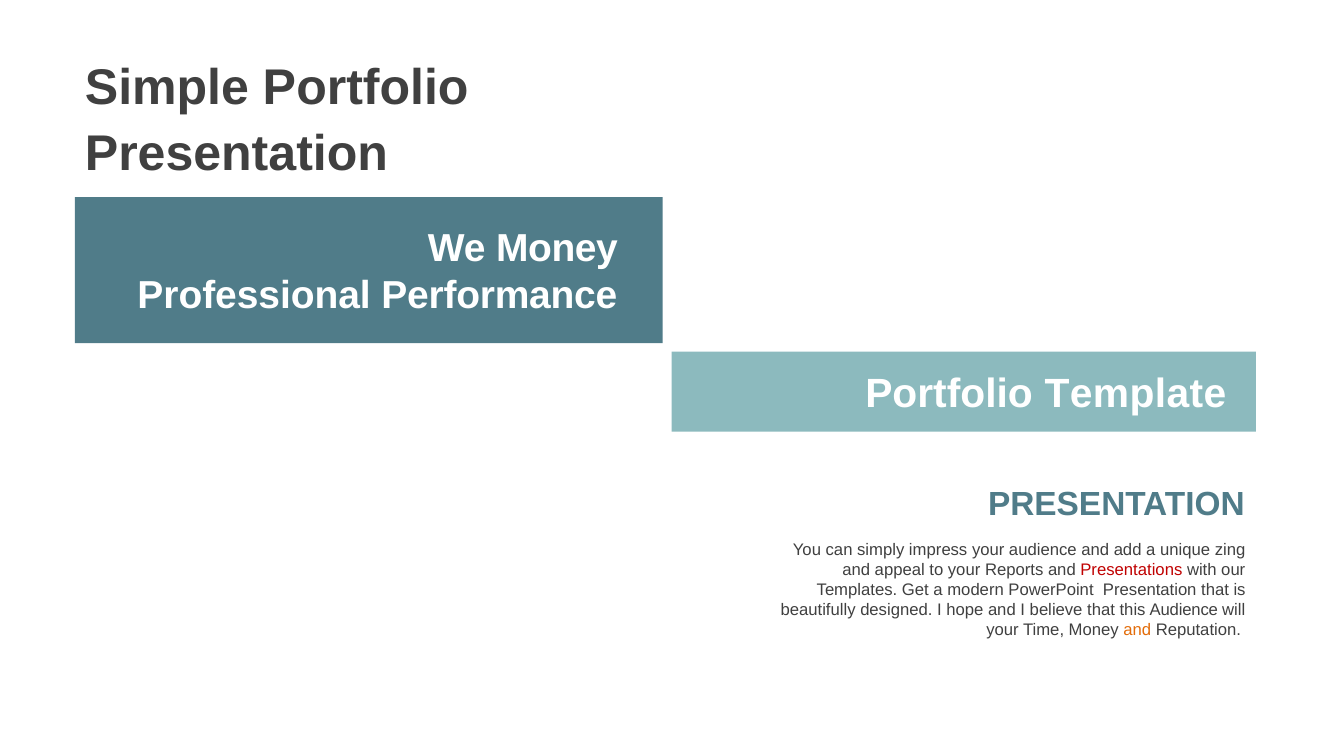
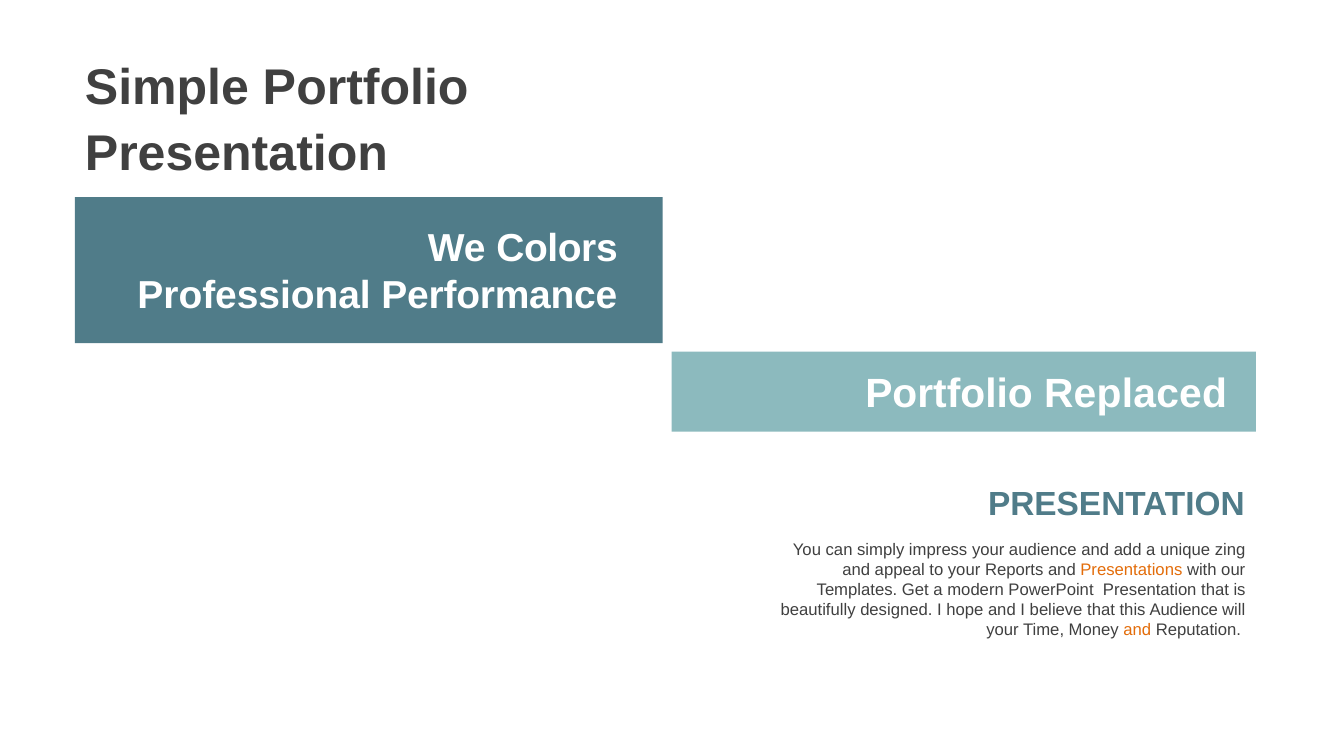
We Money: Money -> Colors
Template: Template -> Replaced
Presentations colour: red -> orange
